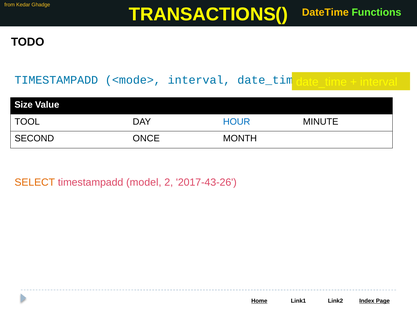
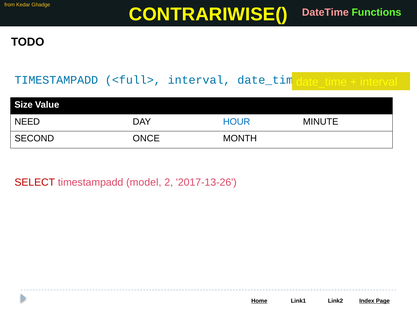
TRANSACTIONS(: TRANSACTIONS( -> CONTRARIWISE(
DateTime colour: yellow -> pink
<mode>: <mode> -> <full>
TOOL: TOOL -> NEED
SELECT colour: orange -> red
2017-43-26: 2017-43-26 -> 2017-13-26
